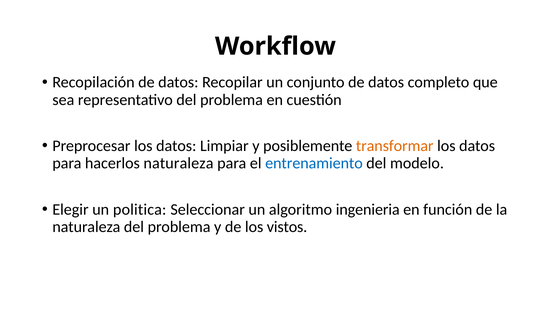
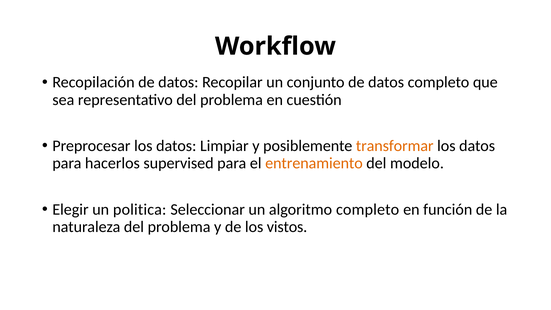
hacerlos naturaleza: naturaleza -> supervised
entrenamiento colour: blue -> orange
algoritmo ingenieria: ingenieria -> completo
